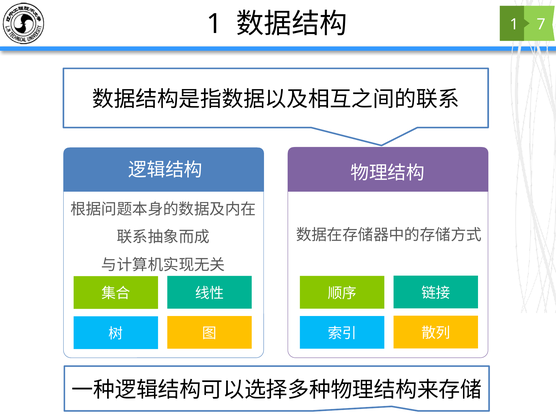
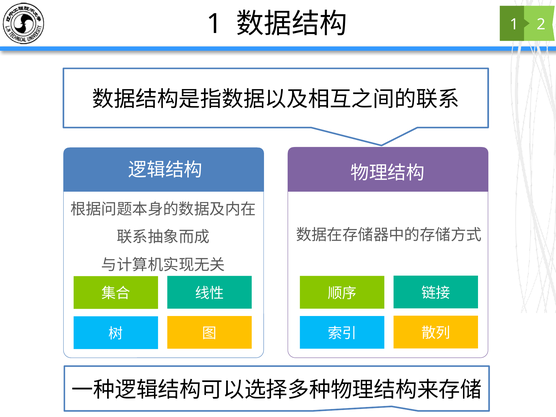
7: 7 -> 2
